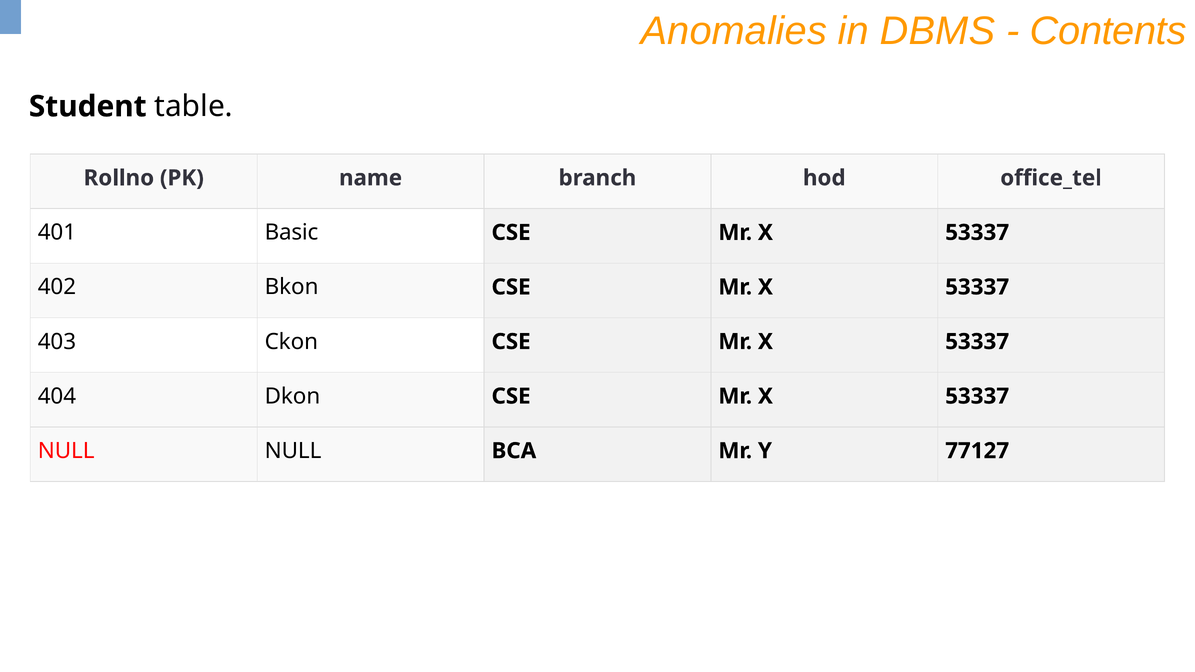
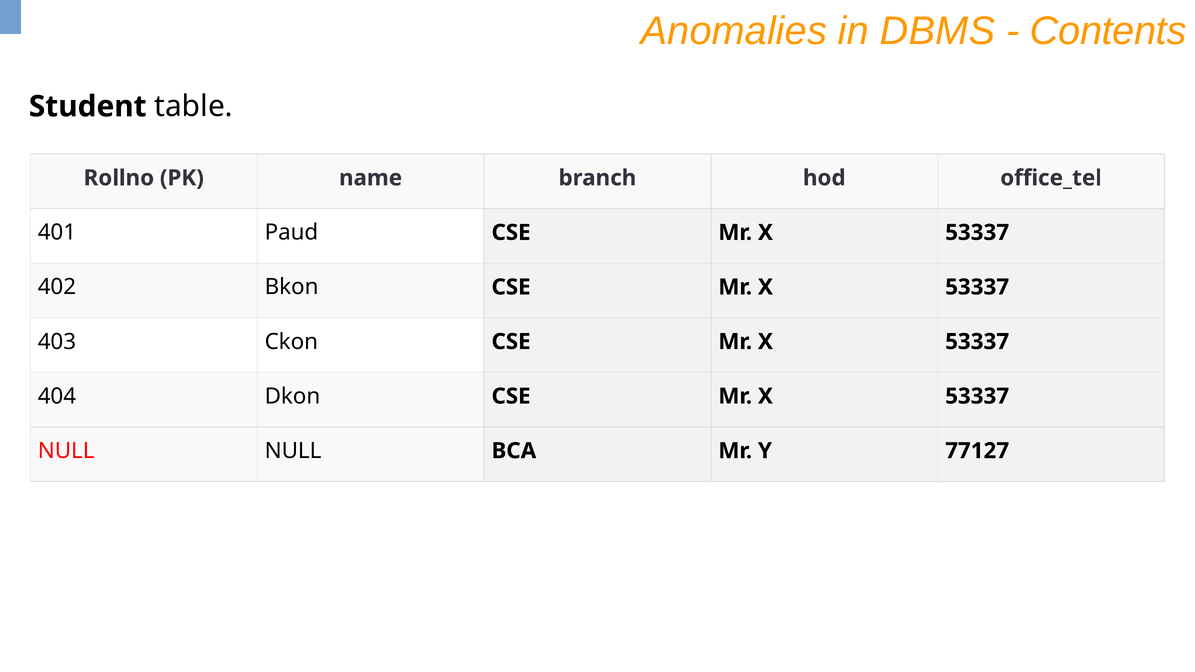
Basic: Basic -> Paud
